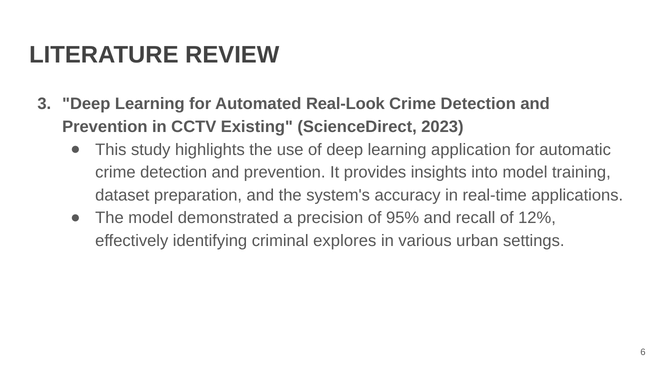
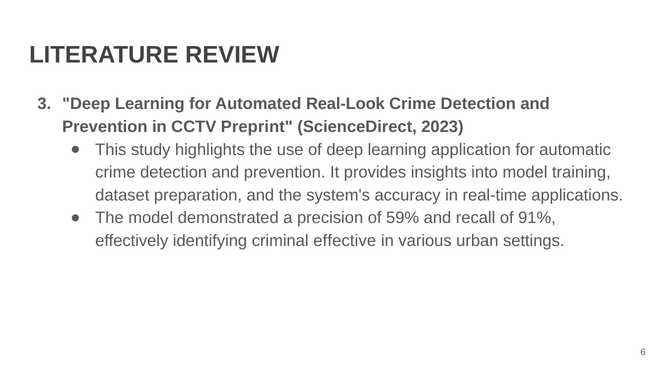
Existing: Existing -> Preprint
95%: 95% -> 59%
12%: 12% -> 91%
explores: explores -> effective
